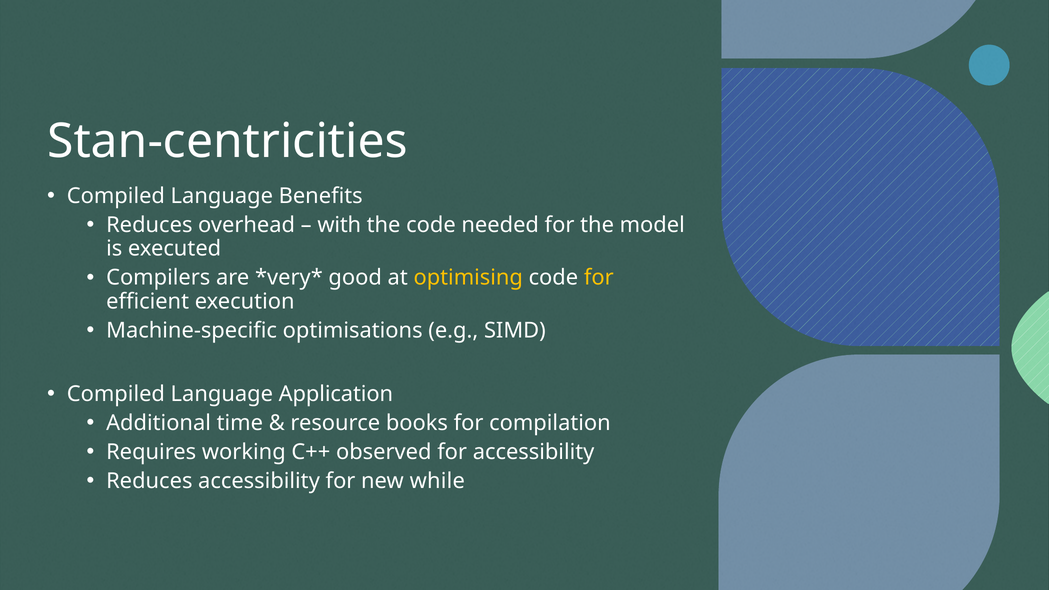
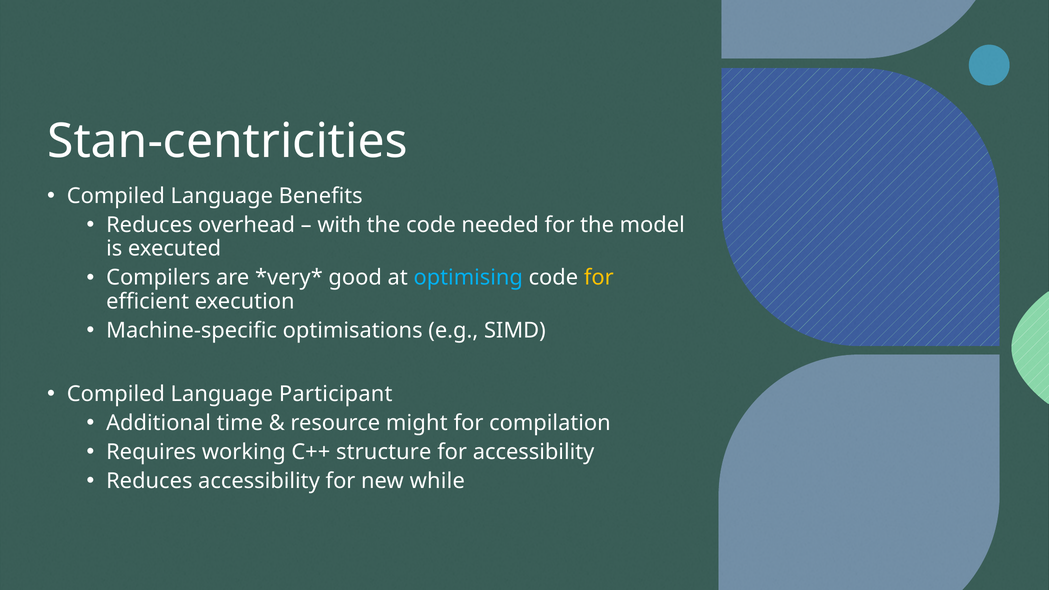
optimising colour: yellow -> light blue
Application: Application -> Participant
books: books -> might
observed: observed -> structure
